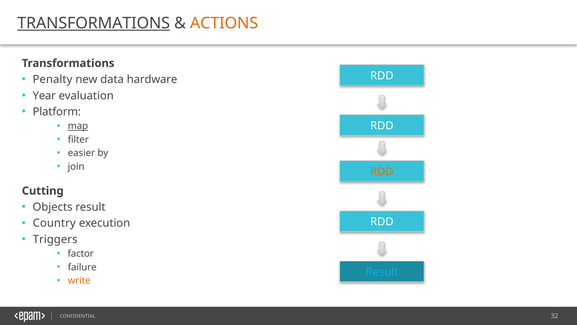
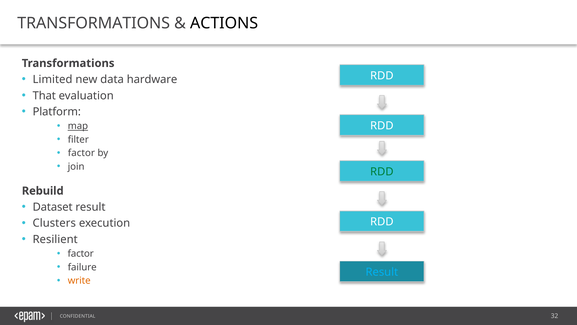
TRANSFORMATIONS at (94, 23) underline: present -> none
ACTIONS colour: orange -> black
Penalty: Penalty -> Limited
Year: Year -> That
easier at (81, 153): easier -> factor
RDD at (382, 171) colour: orange -> green
Cutting: Cutting -> Rebuild
Objects: Objects -> Dataset
Country: Country -> Clusters
Triggers: Triggers -> Resilient
